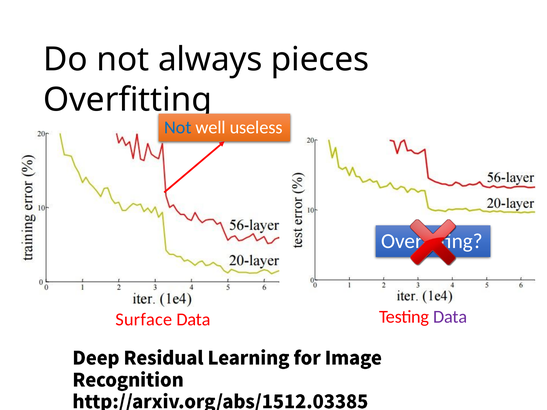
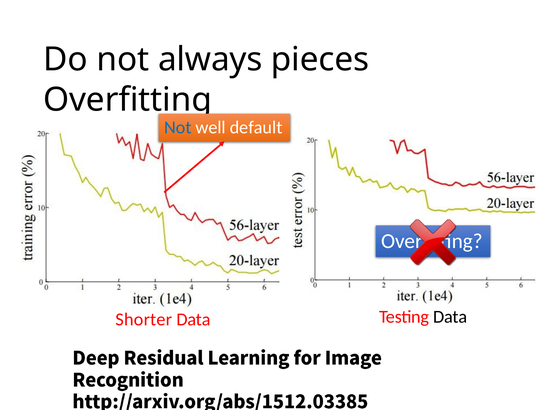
useless: useless -> default
Data at (450, 317) colour: purple -> black
Surface: Surface -> Shorter
